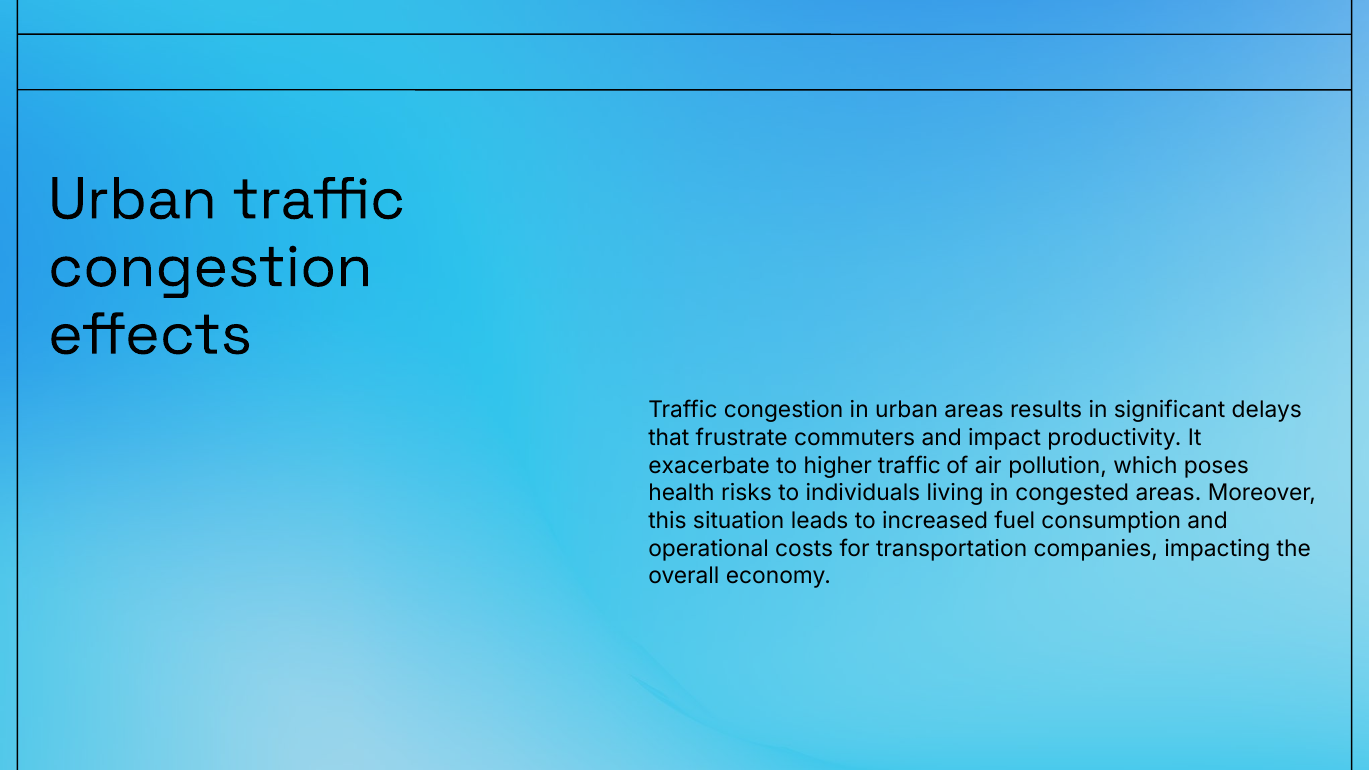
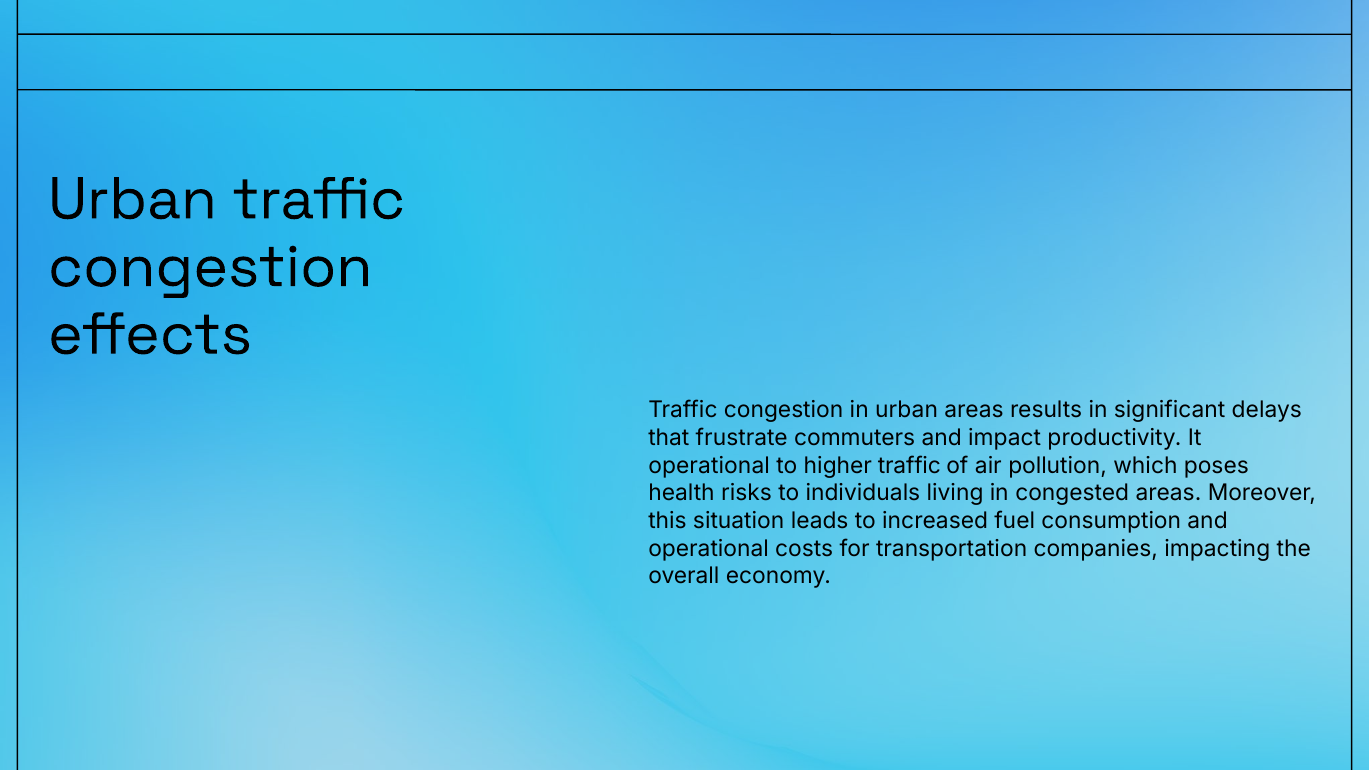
exacerbate at (709, 466): exacerbate -> operational
